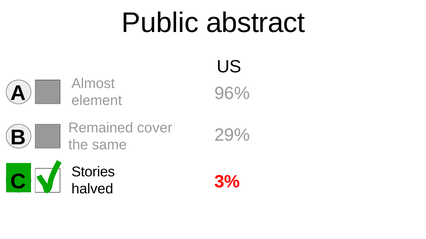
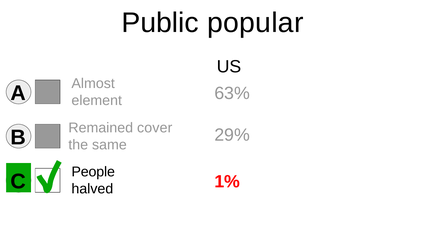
abstract: abstract -> popular
96%: 96% -> 63%
Stories: Stories -> People
3%: 3% -> 1%
